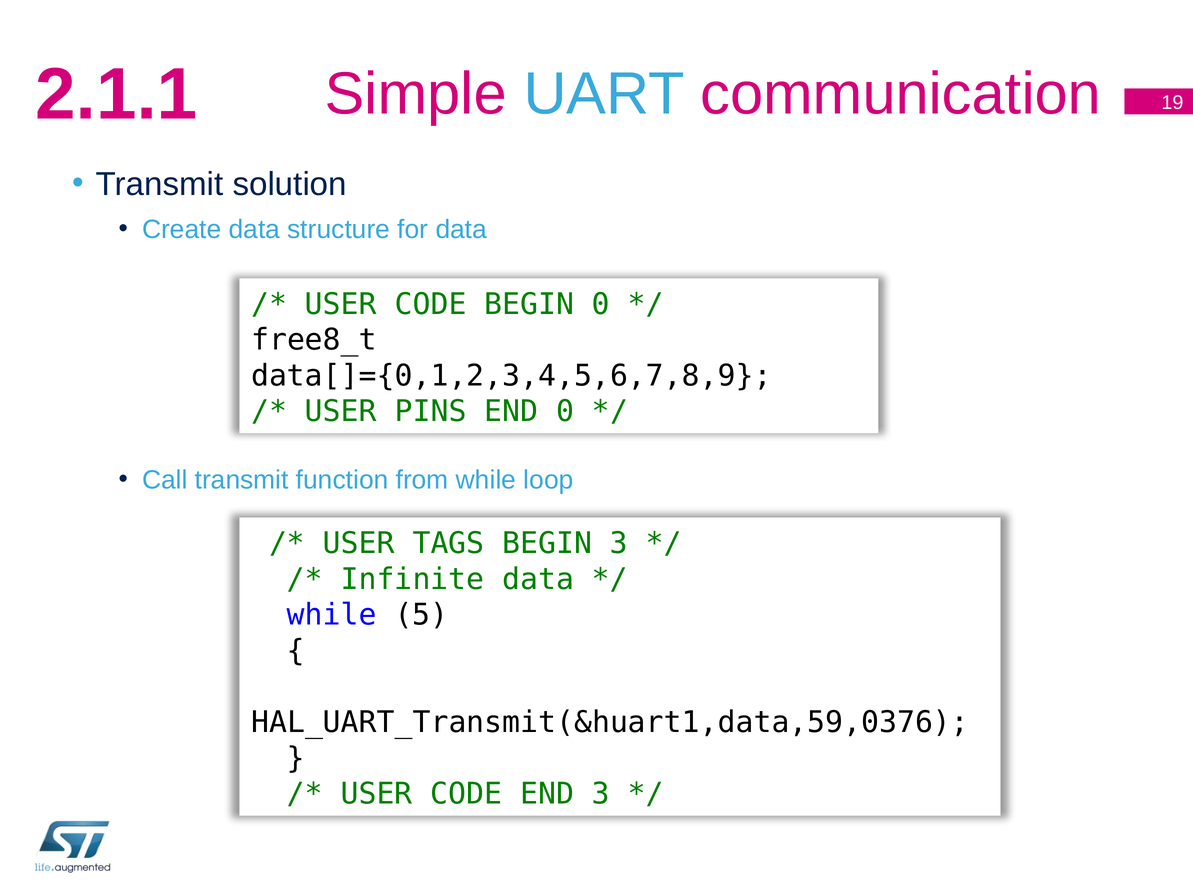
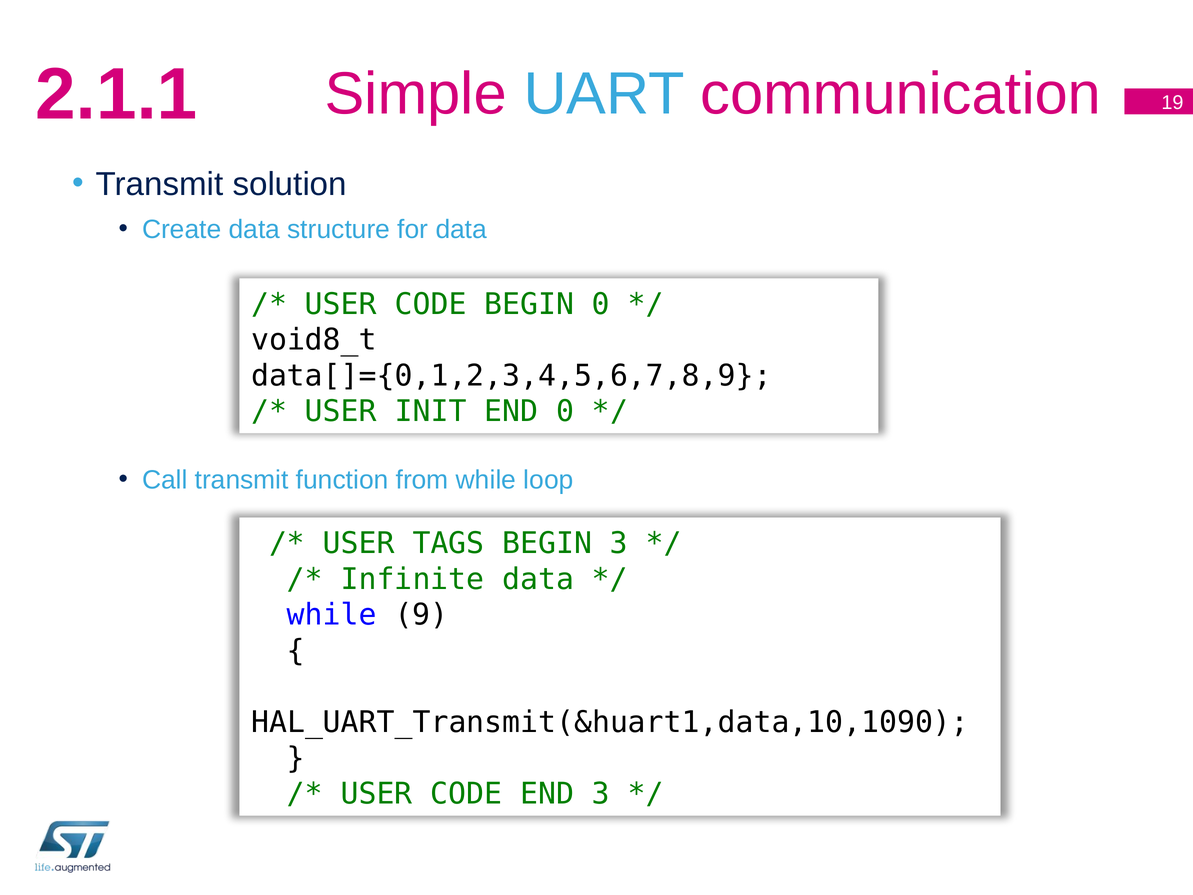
free8_t: free8_t -> void8_t
PINS: PINS -> INIT
5: 5 -> 9
HAL_UART_Transmit(&huart1,data,59,0376: HAL_UART_Transmit(&huart1,data,59,0376 -> HAL_UART_Transmit(&huart1,data,10,1090
